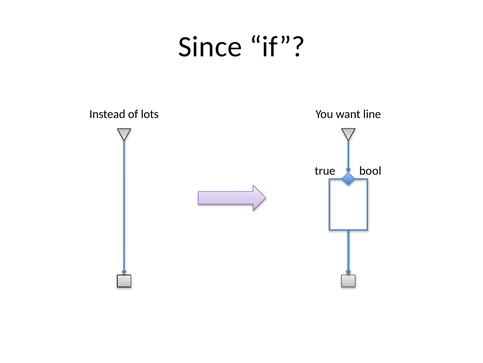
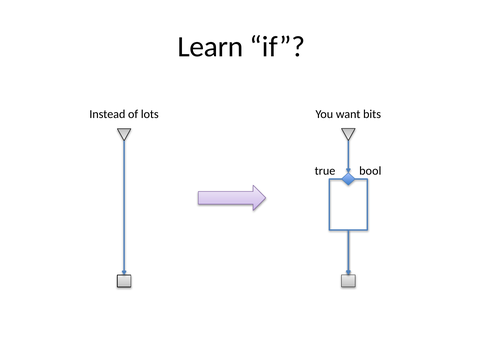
Since: Since -> Learn
line: line -> bits
